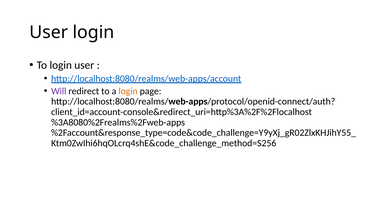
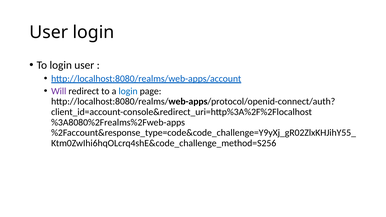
login at (128, 91) colour: orange -> blue
